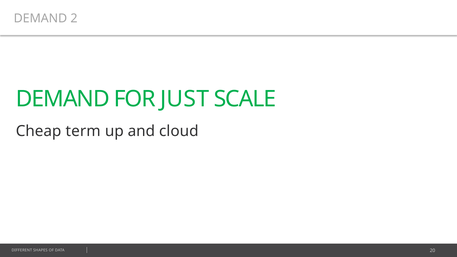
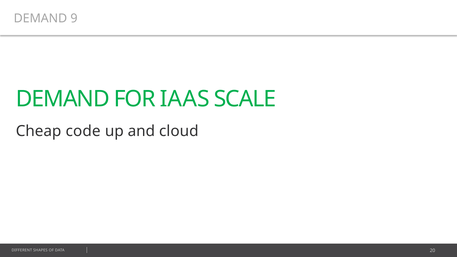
2: 2 -> 9
JUST: JUST -> IAAS
term: term -> code
